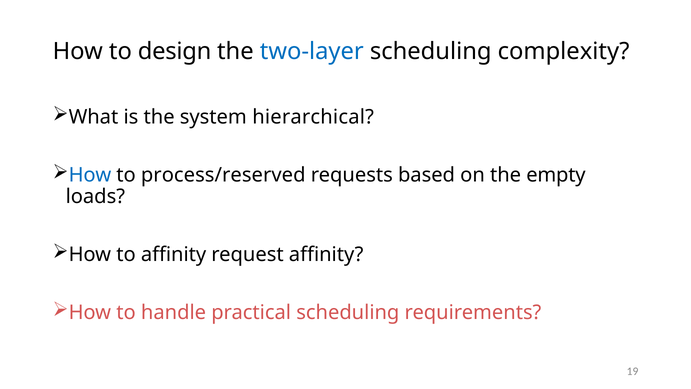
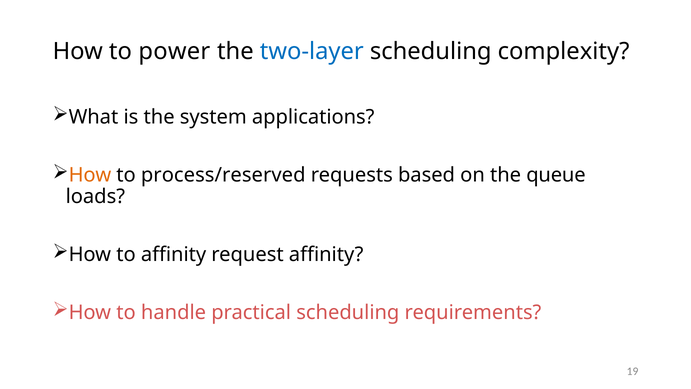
design: design -> power
hierarchical: hierarchical -> applications
How at (90, 175) colour: blue -> orange
empty: empty -> queue
